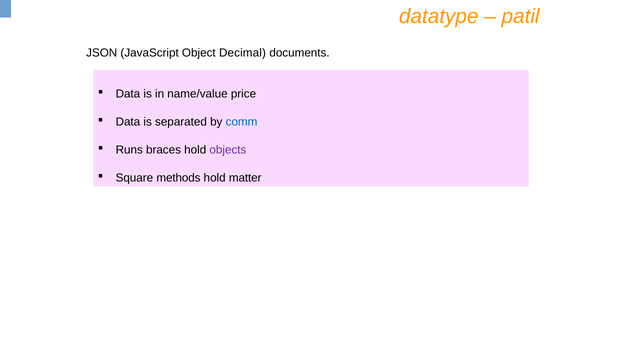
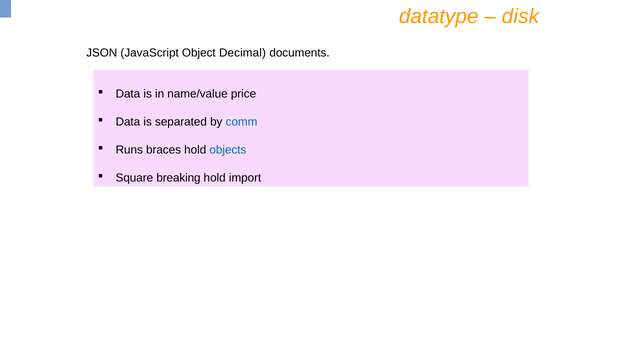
patil: patil -> disk
objects colour: purple -> blue
methods: methods -> breaking
matter: matter -> import
